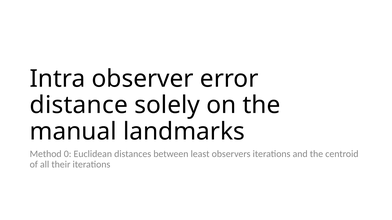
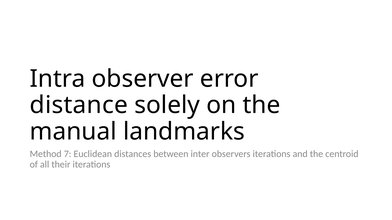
0: 0 -> 7
least: least -> inter
